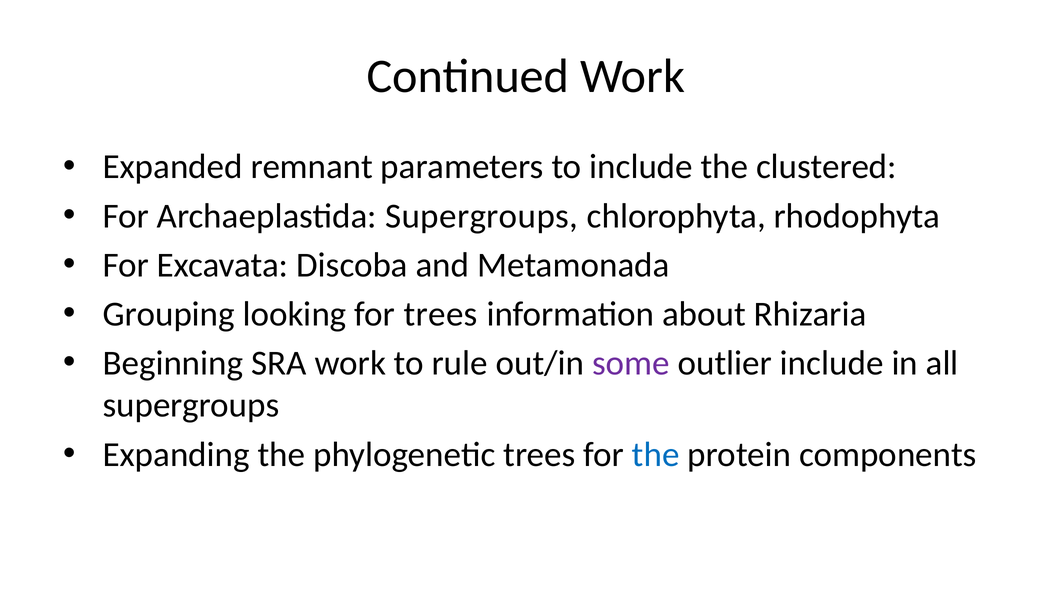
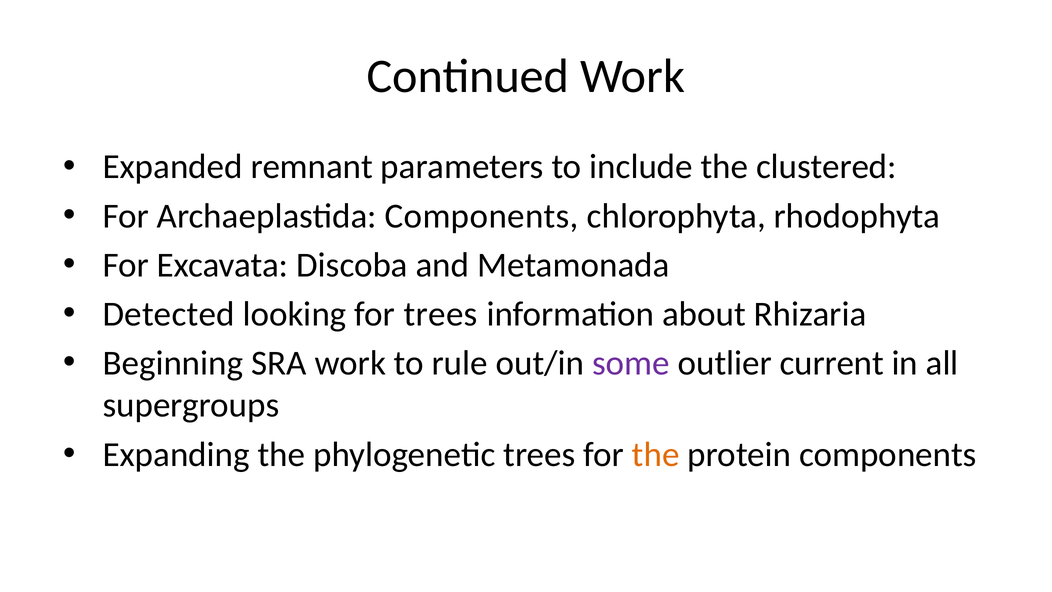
Archaeplastida Supergroups: Supergroups -> Components
Grouping: Grouping -> Detected
outlier include: include -> current
the at (656, 454) colour: blue -> orange
